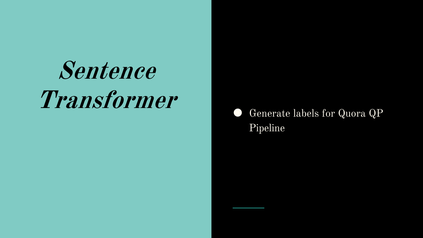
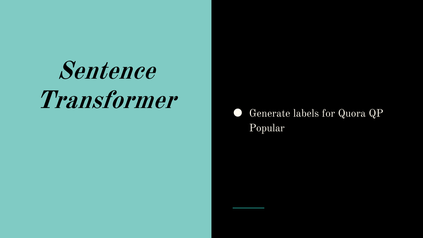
Pipeline: Pipeline -> Popular
